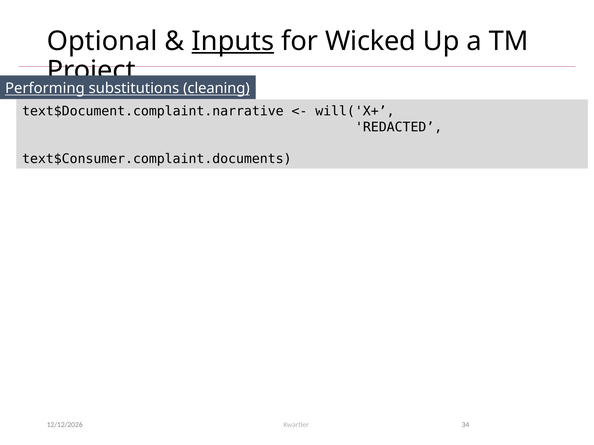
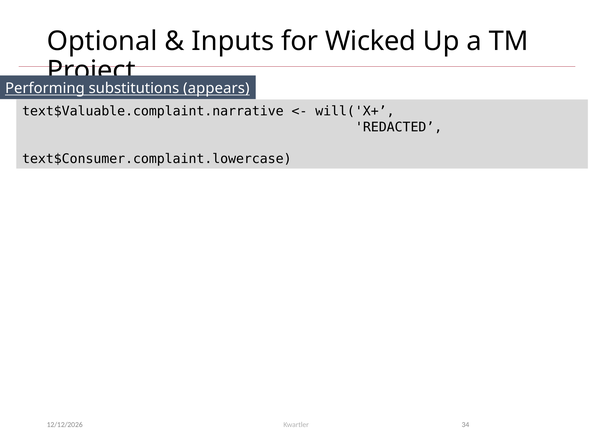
Inputs underline: present -> none
cleaning: cleaning -> appears
text$Document.complaint.narrative: text$Document.complaint.narrative -> text$Valuable.complaint.narrative
text$Consumer.complaint.documents: text$Consumer.complaint.documents -> text$Consumer.complaint.lowercase
